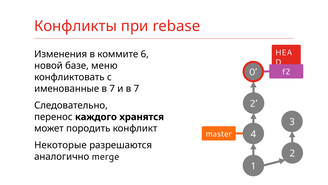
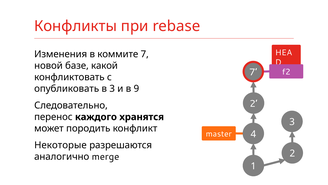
коммите 6: 6 -> 7
меню: меню -> какой
0 at (253, 72): 0 -> 7
именованные: именованные -> опубликовать
7 at (112, 89): 7 -> 3
и в 7: 7 -> 9
